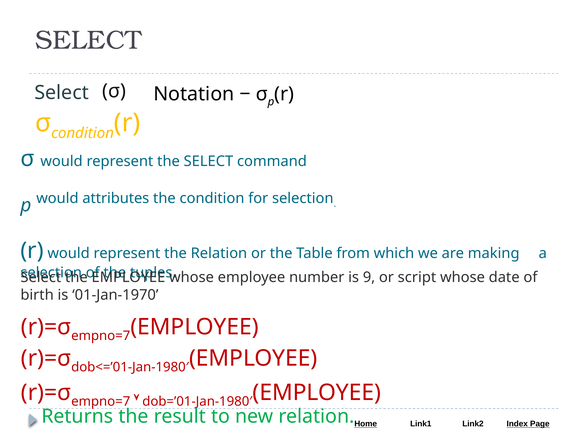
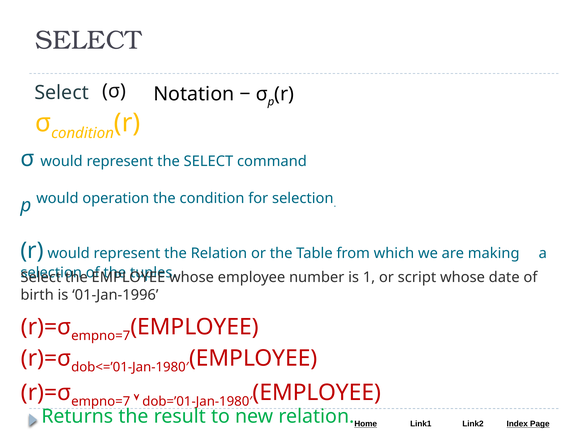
attributes: attributes -> operation
9: 9 -> 1
01-Jan-1970: 01-Jan-1970 -> 01-Jan-1996
